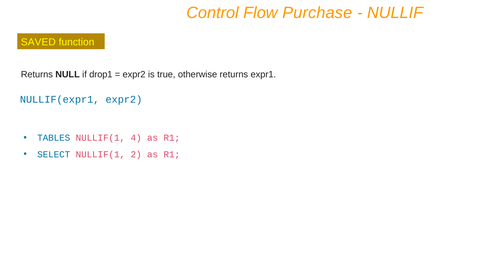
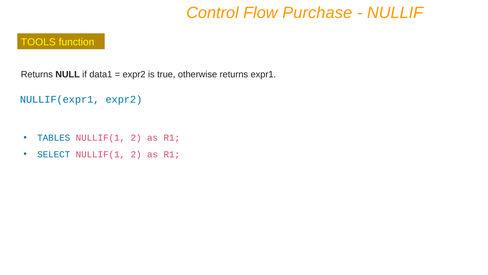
SAVED: SAVED -> TOOLS
drop1: drop1 -> data1
4 at (136, 138): 4 -> 2
